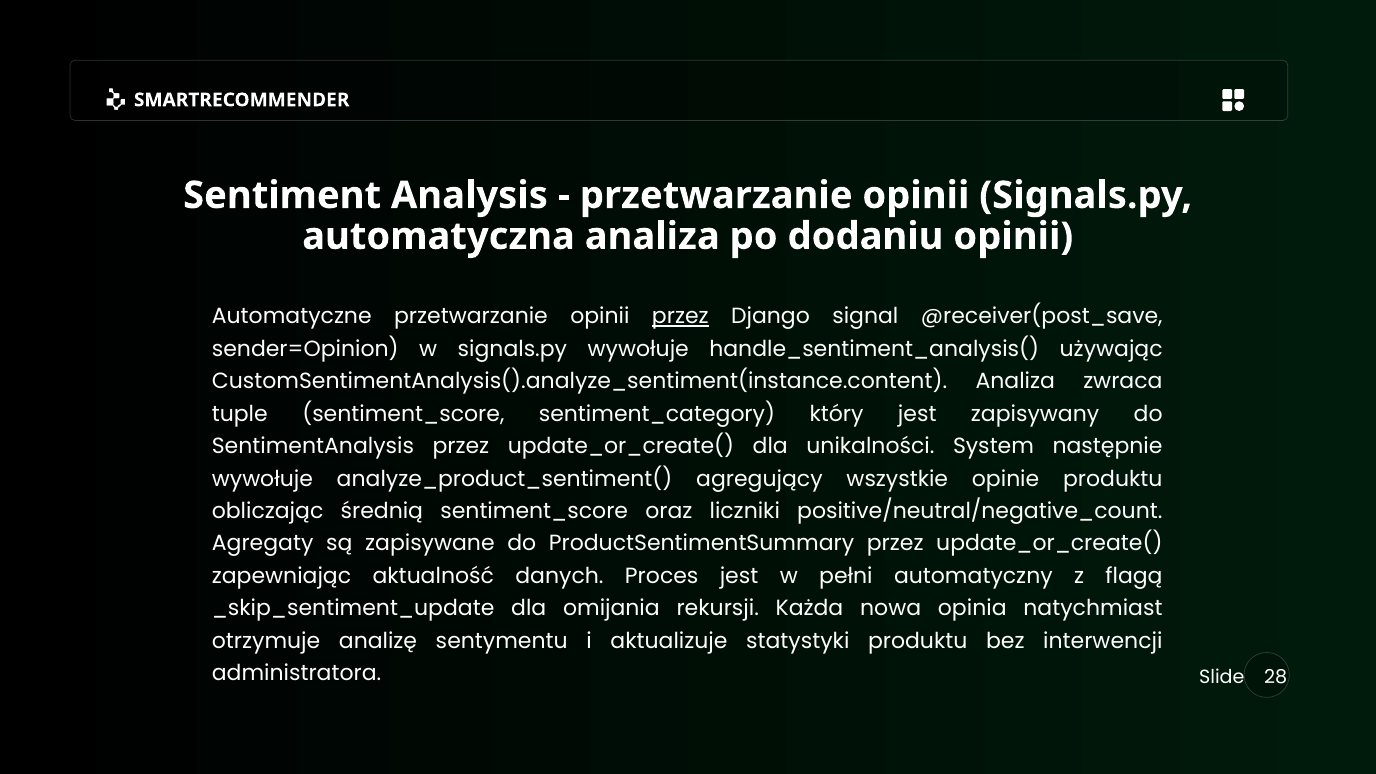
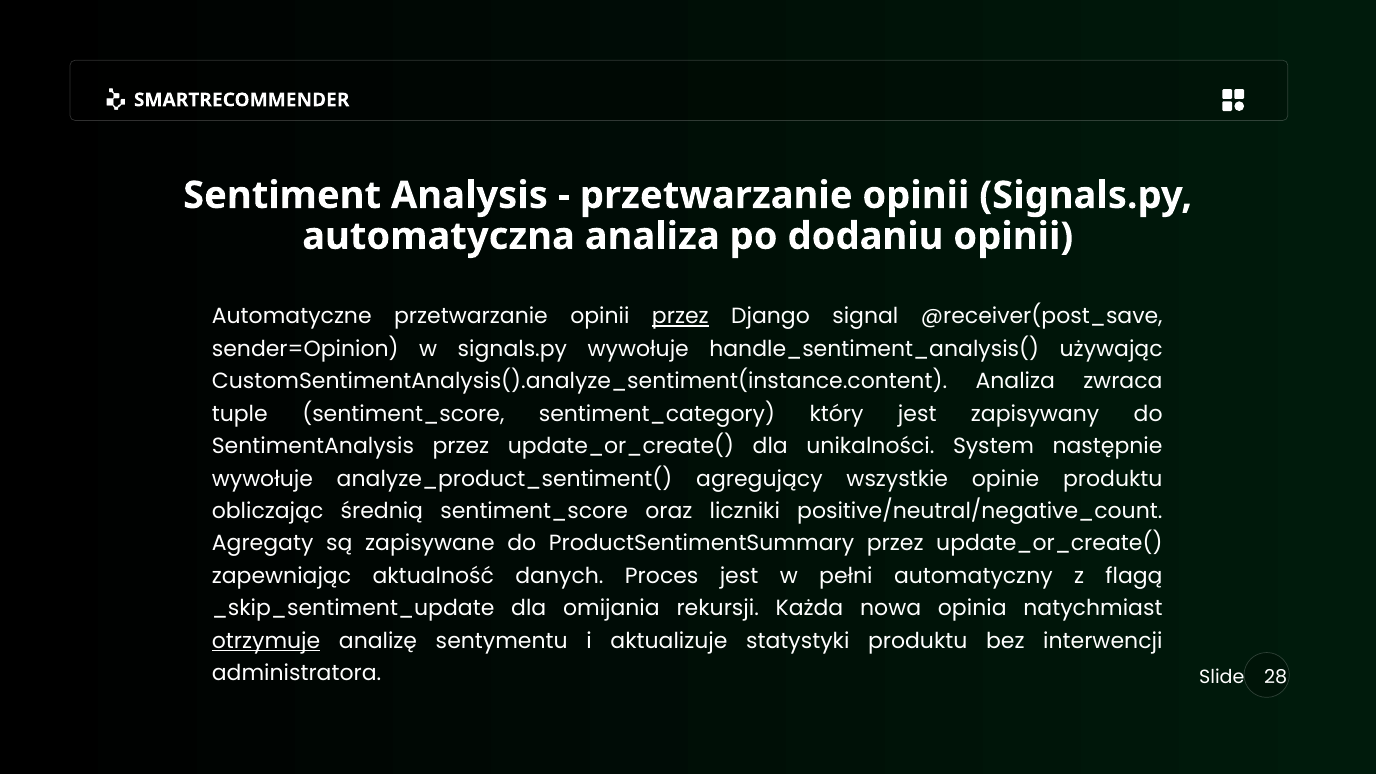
otrzymuje underline: none -> present
